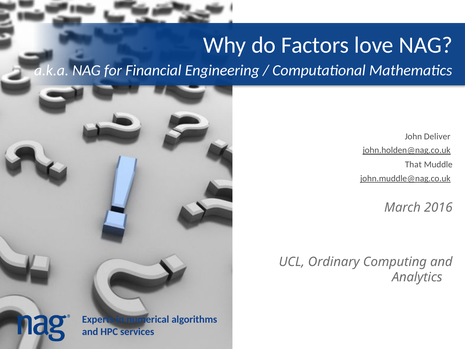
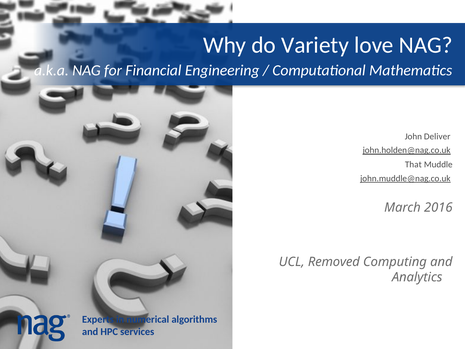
Factors: Factors -> Variety
Ordinary: Ordinary -> Removed
